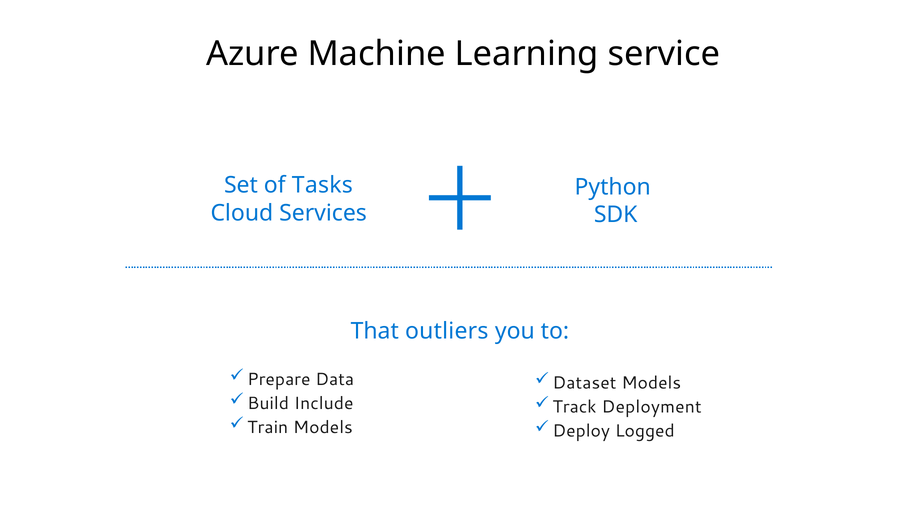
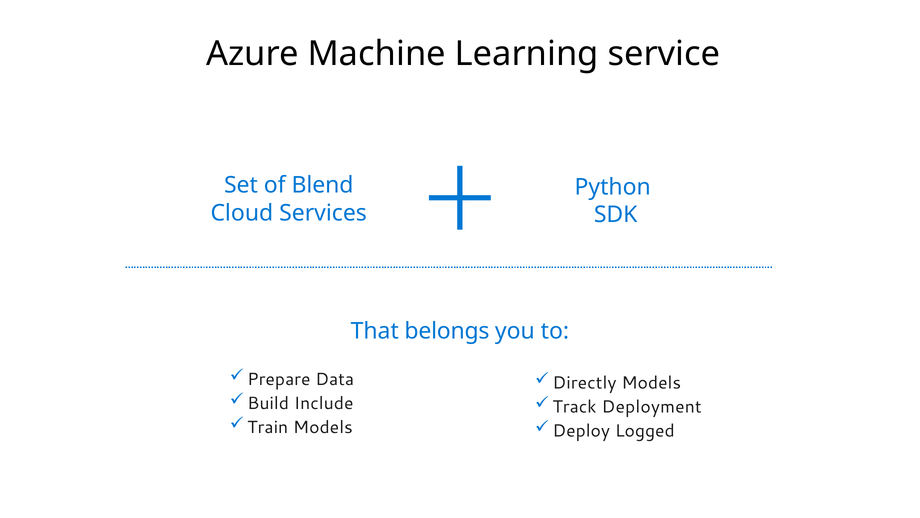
Tasks: Tasks -> Blend
outliers: outliers -> belongs
Dataset: Dataset -> Directly
